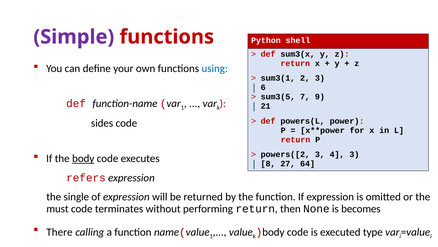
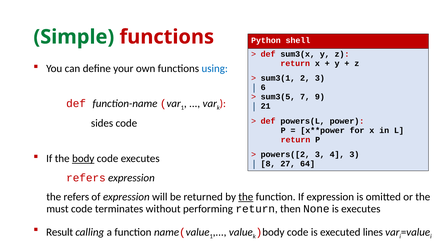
Simple colour: purple -> green
the single: single -> refers
the at (246, 197) underline: none -> present
is becomes: becomes -> executes
There: There -> Result
type: type -> lines
